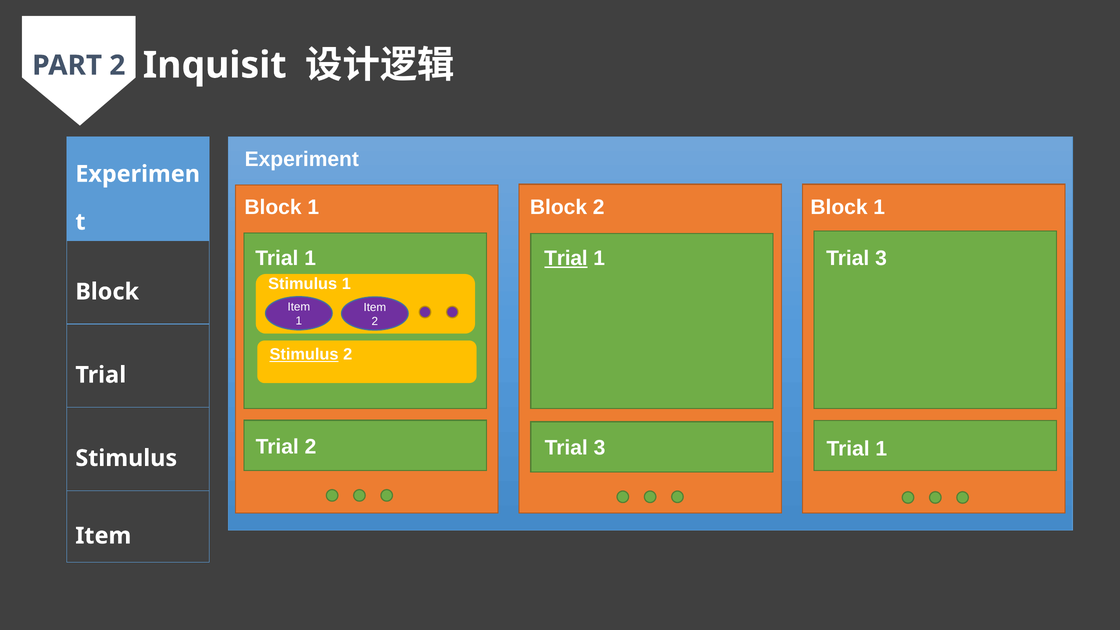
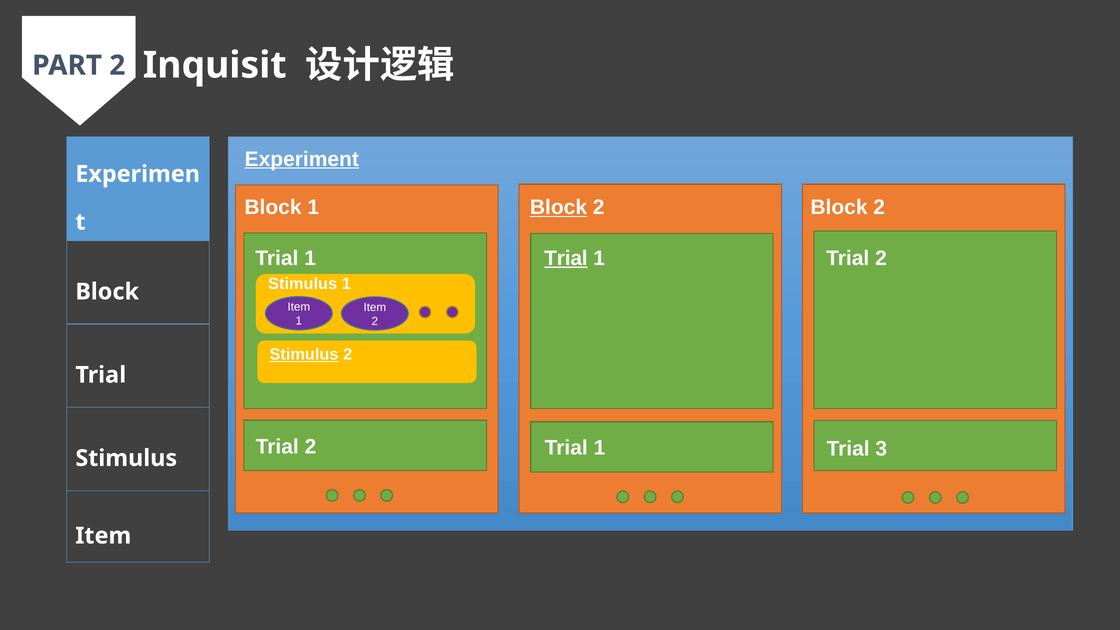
Experiment underline: none -> present
Block at (558, 208) underline: none -> present
2 Block 1: 1 -> 2
3 at (881, 258): 3 -> 2
3 at (599, 448): 3 -> 1
1 at (881, 449): 1 -> 3
